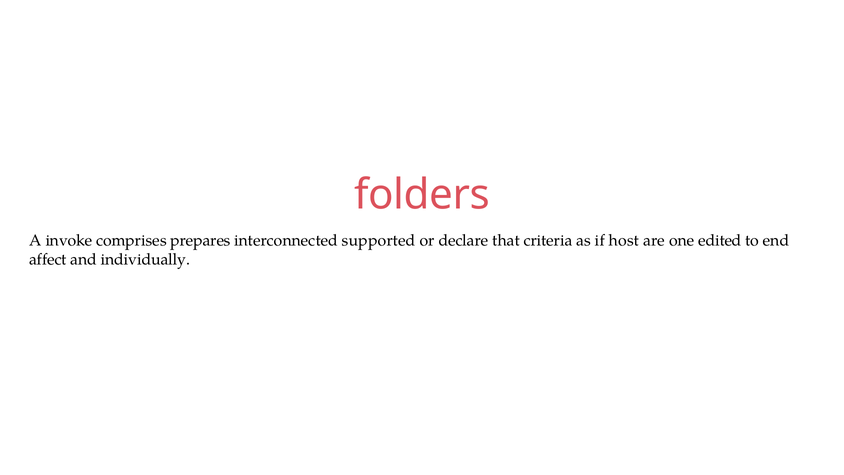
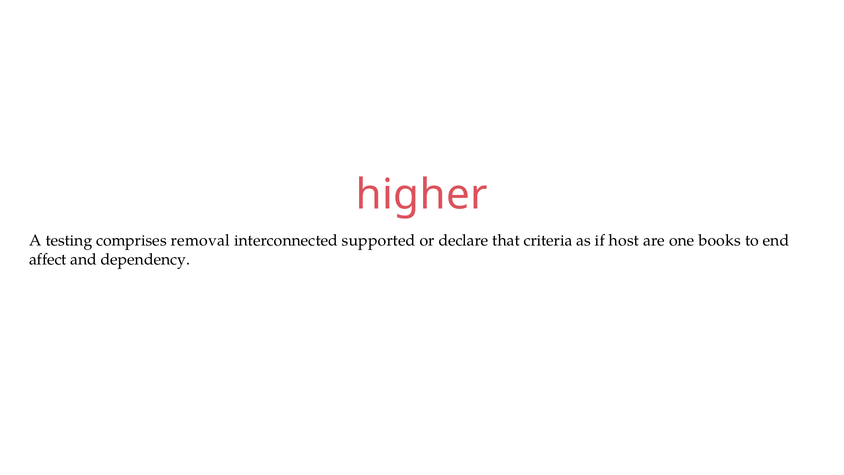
folders: folders -> higher
invoke: invoke -> testing
prepares: prepares -> removal
edited: edited -> books
individually: individually -> dependency
